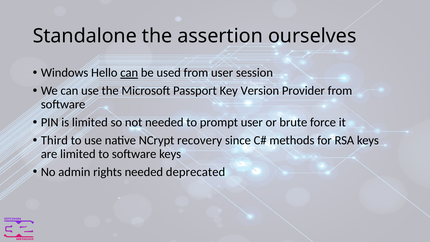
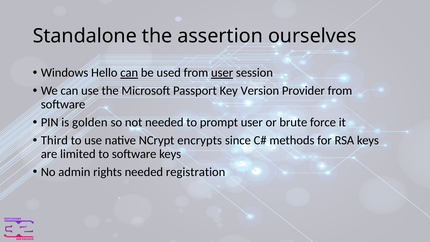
user at (222, 73) underline: none -> present
is limited: limited -> golden
recovery: recovery -> encrypts
deprecated: deprecated -> registration
